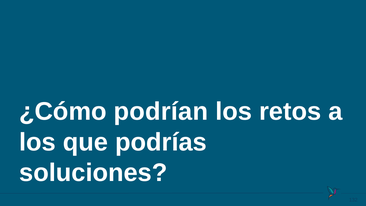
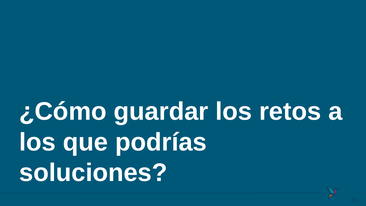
podrían: podrían -> guardar
